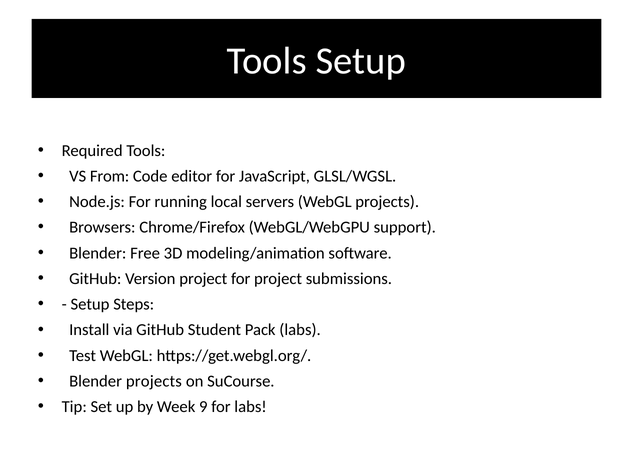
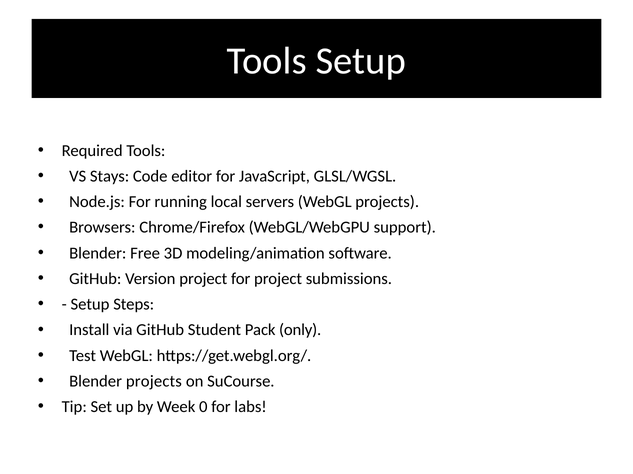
From: From -> Stays
Pack labs: labs -> only
9: 9 -> 0
